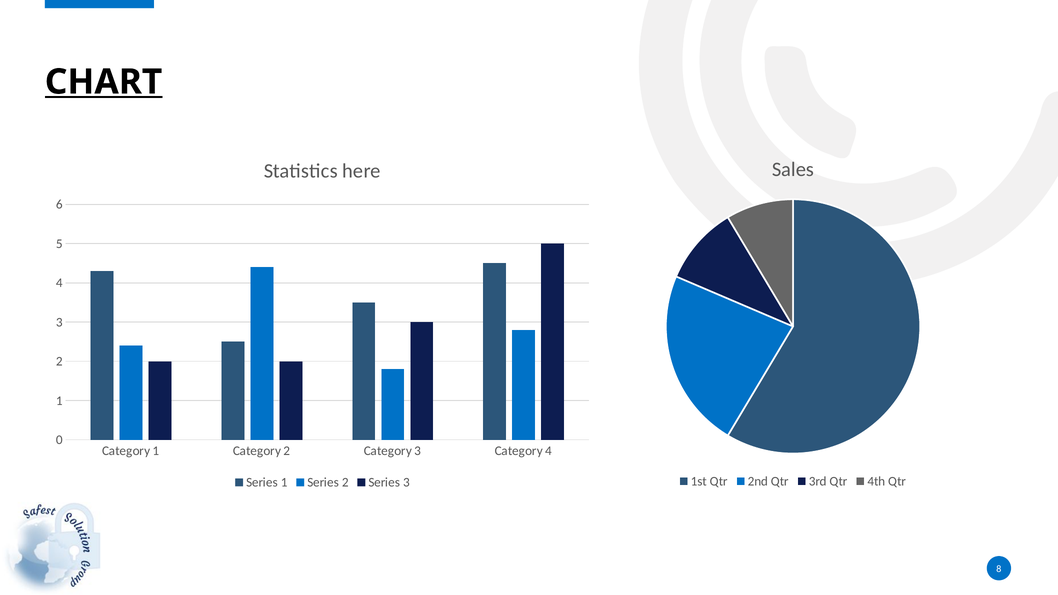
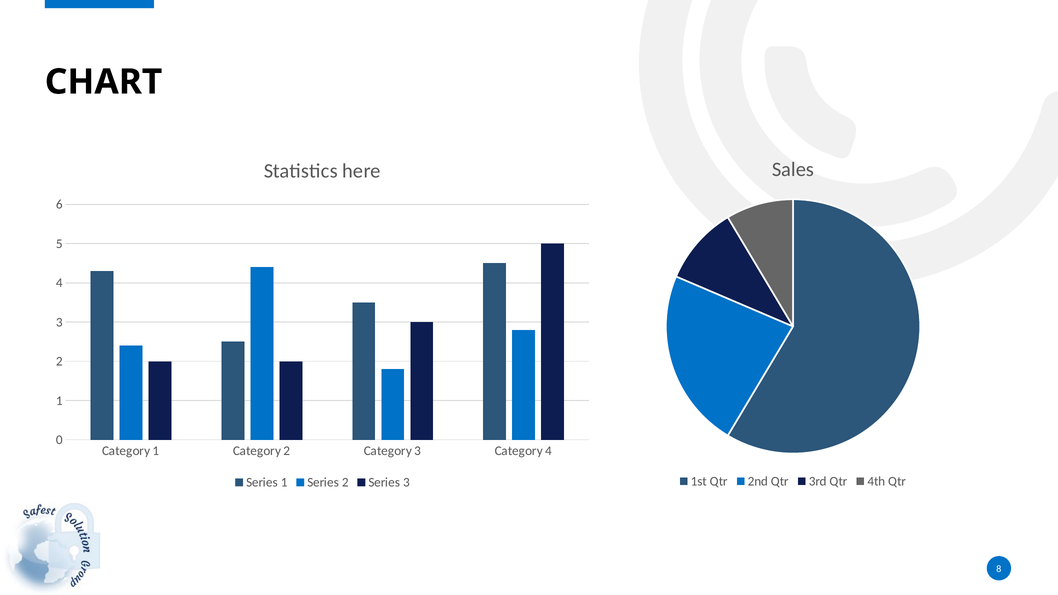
CHART underline: present -> none
